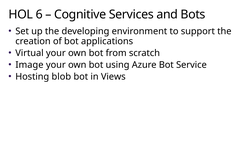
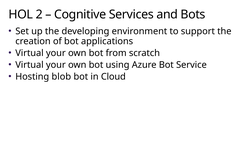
6: 6 -> 2
Image at (29, 65): Image -> Virtual
Views: Views -> Cloud
